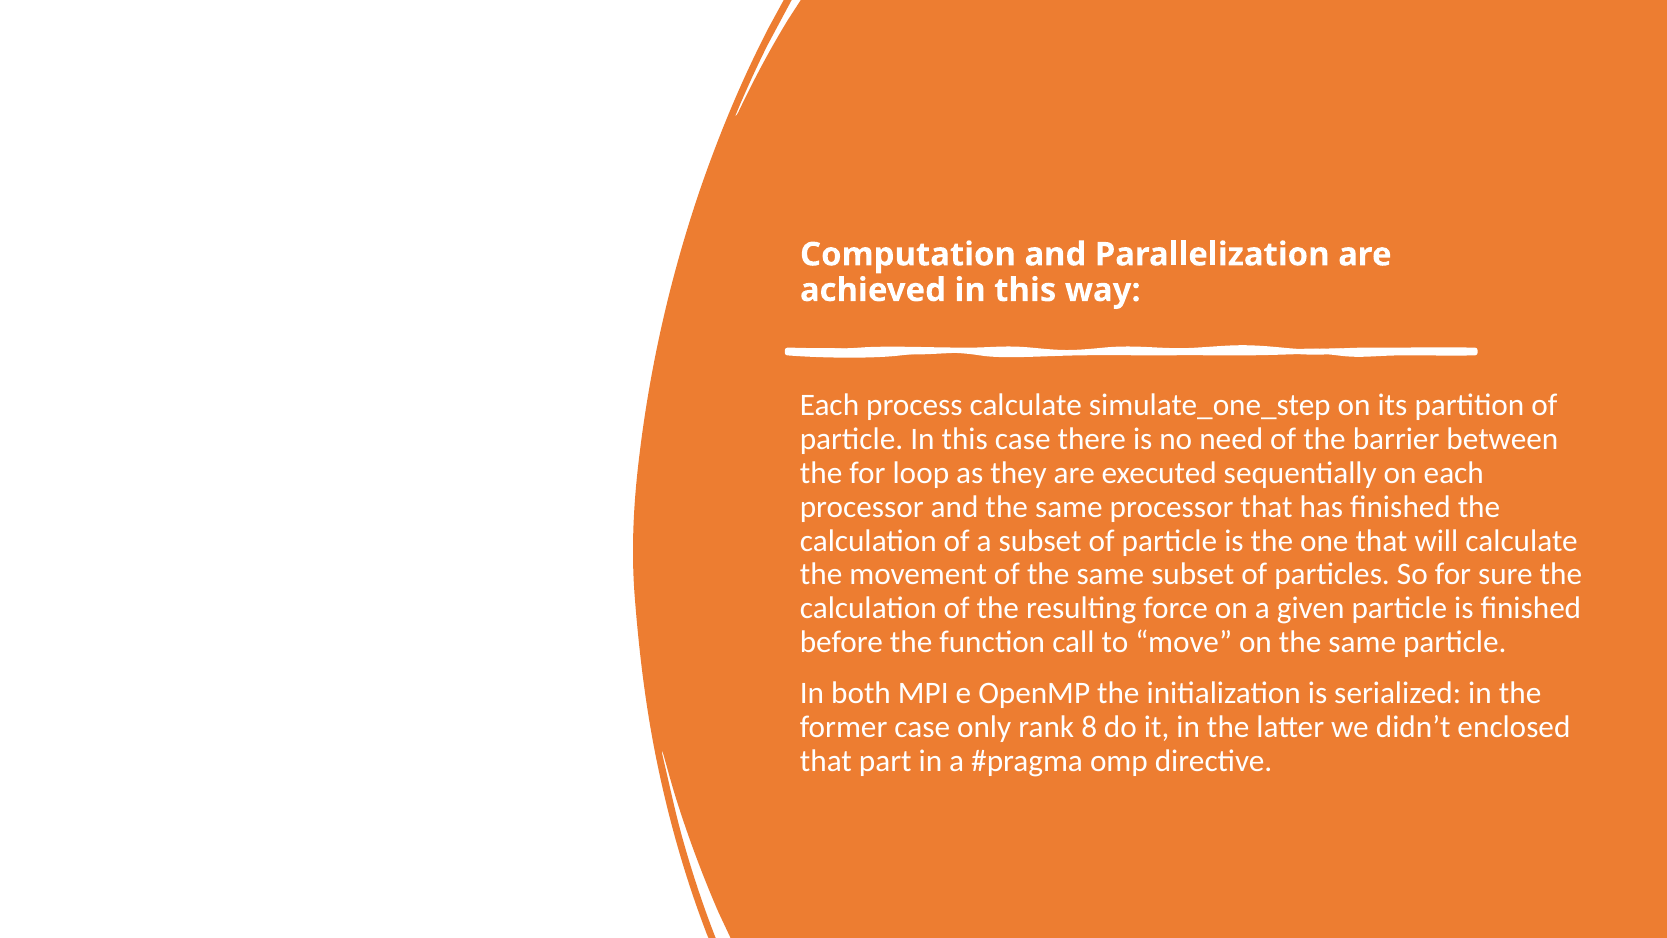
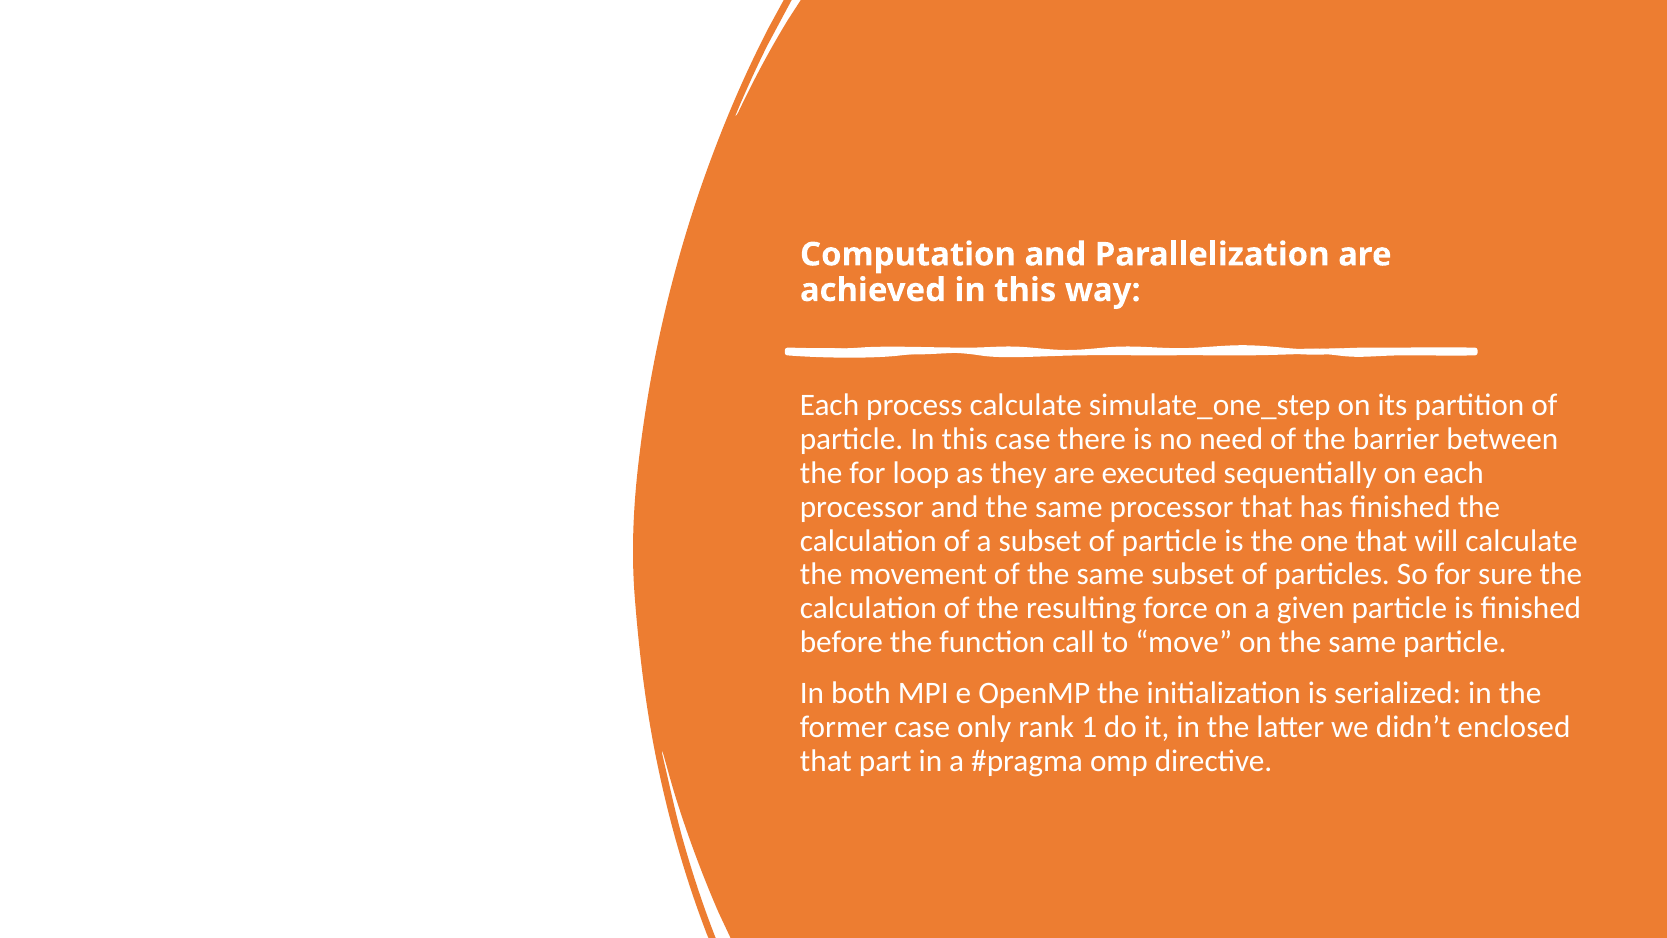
8: 8 -> 1
